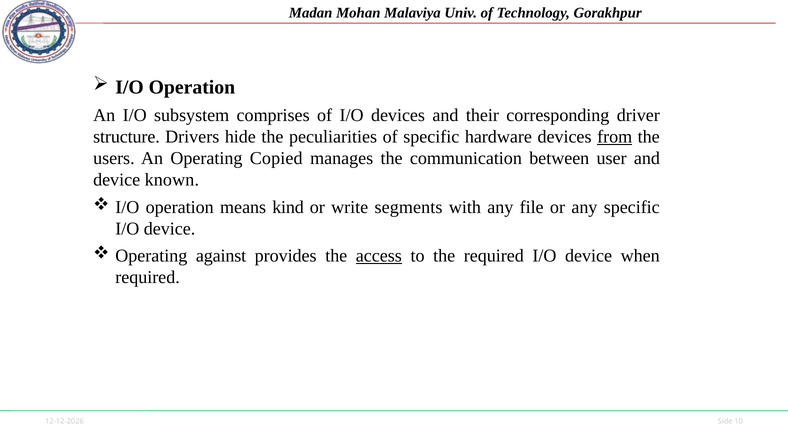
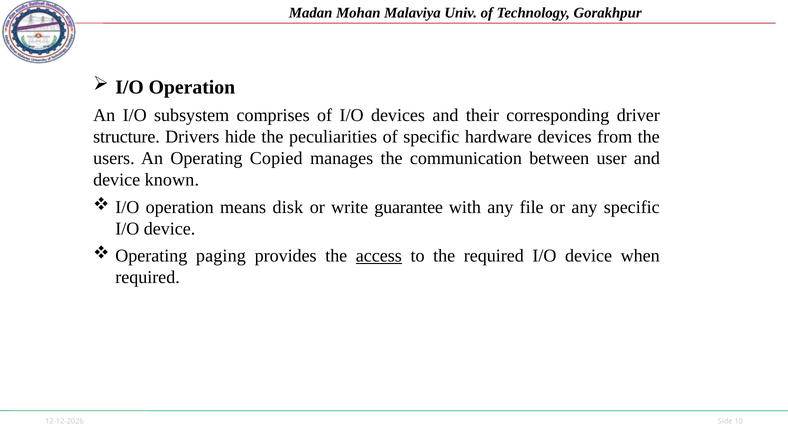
from underline: present -> none
kind: kind -> disk
segments: segments -> guarantee
against: against -> paging
